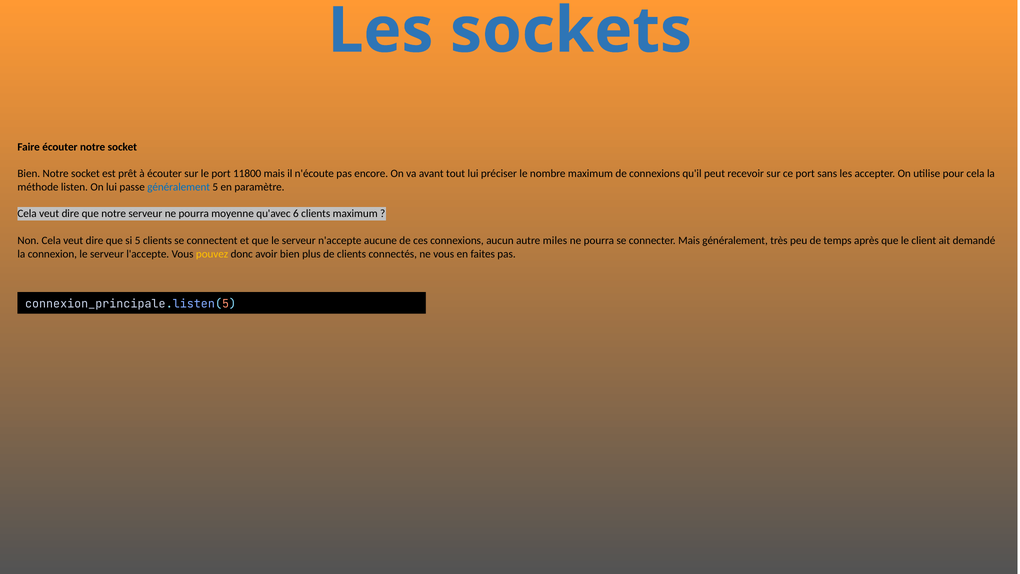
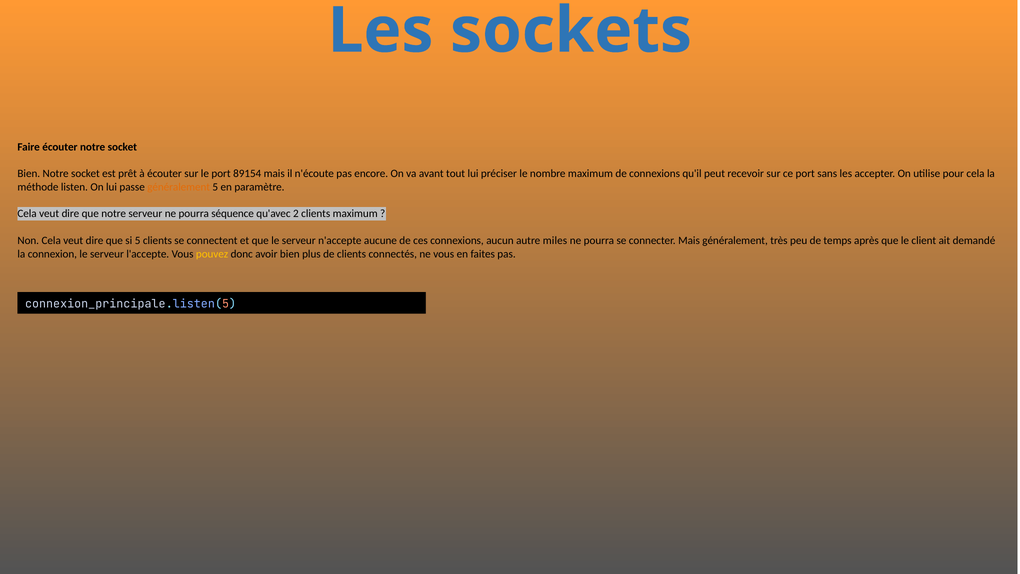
11800: 11800 -> 89154
généralement at (179, 187) colour: blue -> orange
moyenne: moyenne -> séquence
6: 6 -> 2
